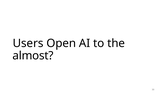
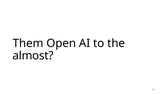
Users: Users -> Them
